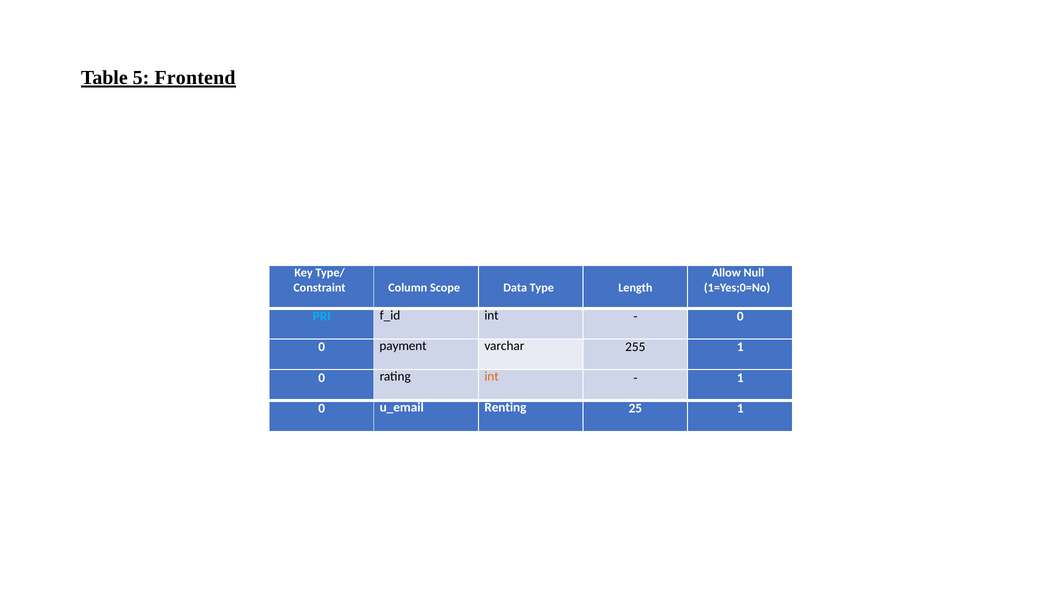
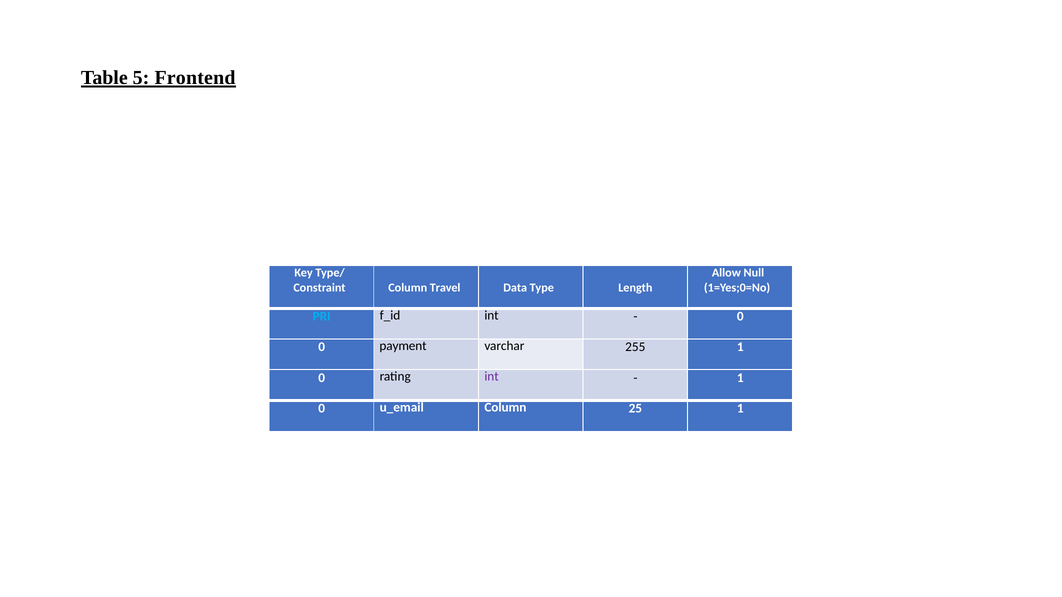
Scope: Scope -> Travel
int at (492, 377) colour: orange -> purple
Renting at (505, 407): Renting -> Column
